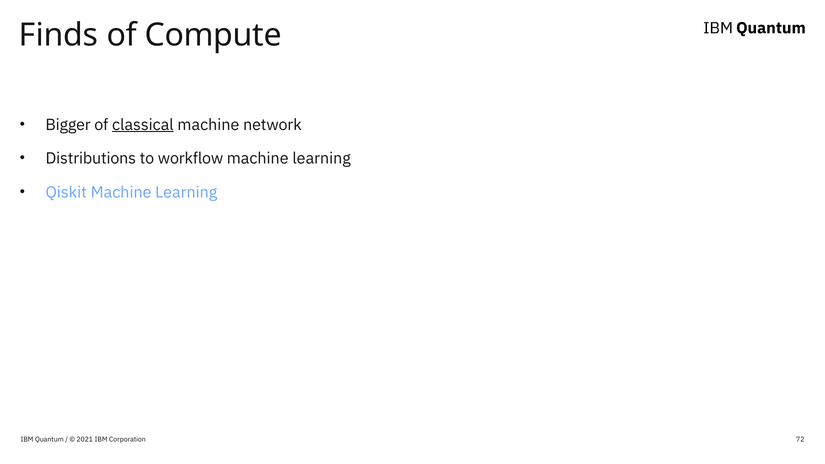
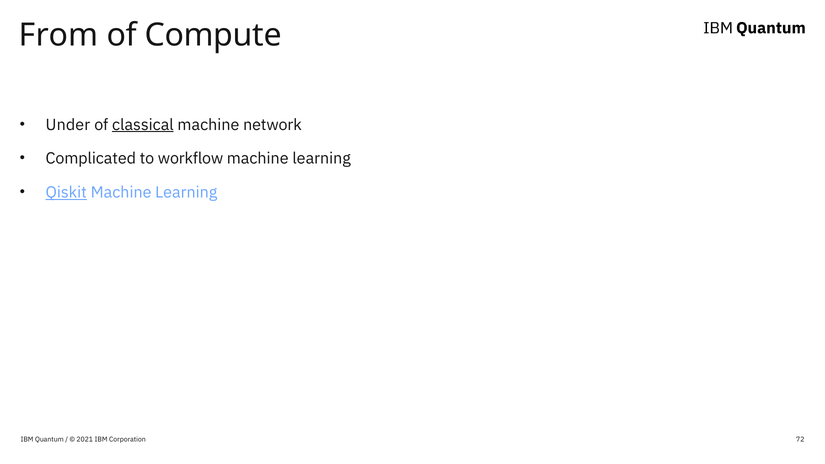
Finds: Finds -> From
Bigger: Bigger -> Under
Distributions: Distributions -> Complicated
Qiskit underline: none -> present
